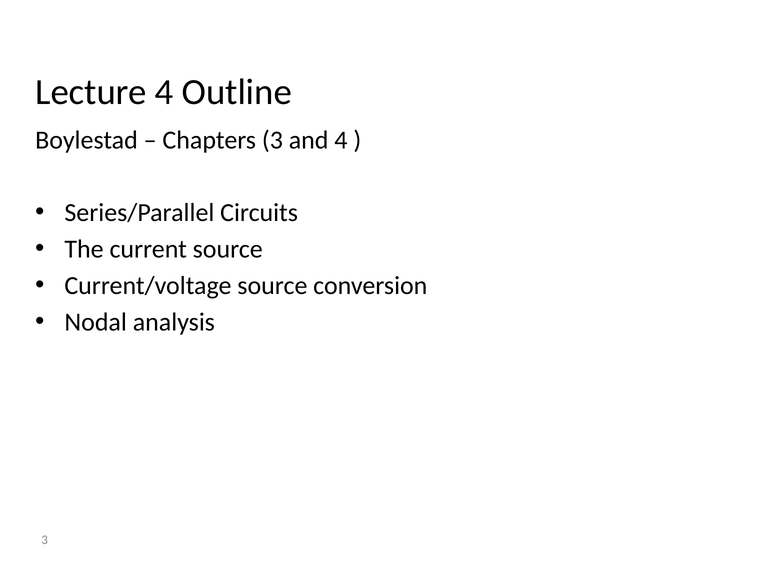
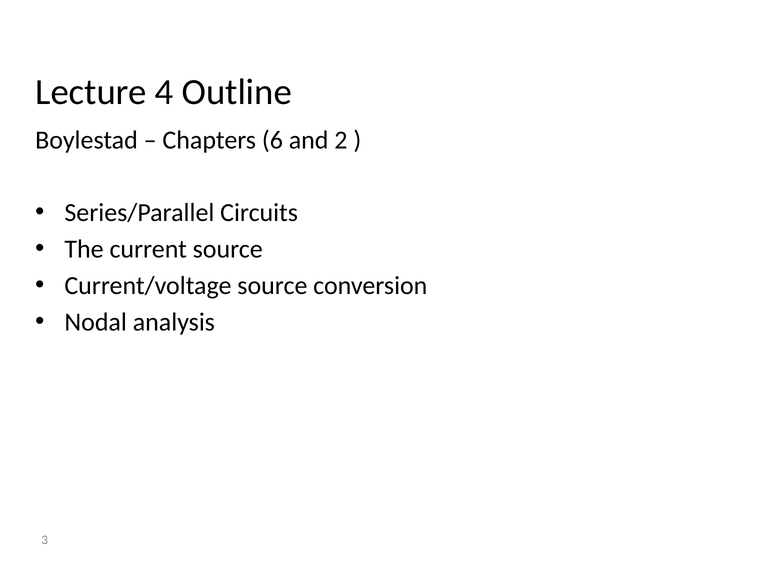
Chapters 3: 3 -> 6
and 4: 4 -> 2
